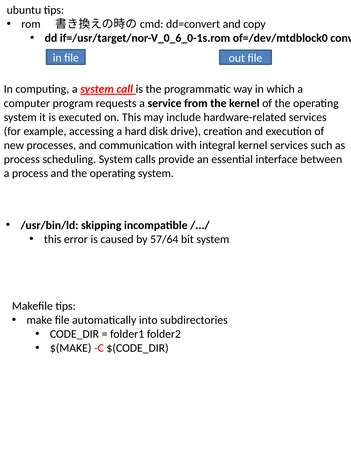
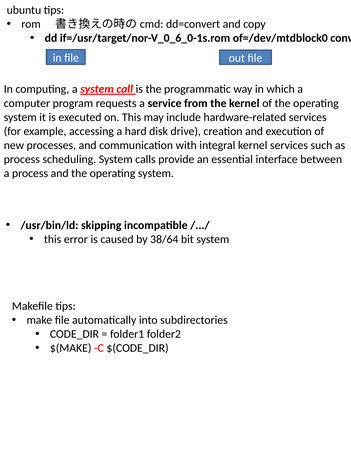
57/64: 57/64 -> 38/64
